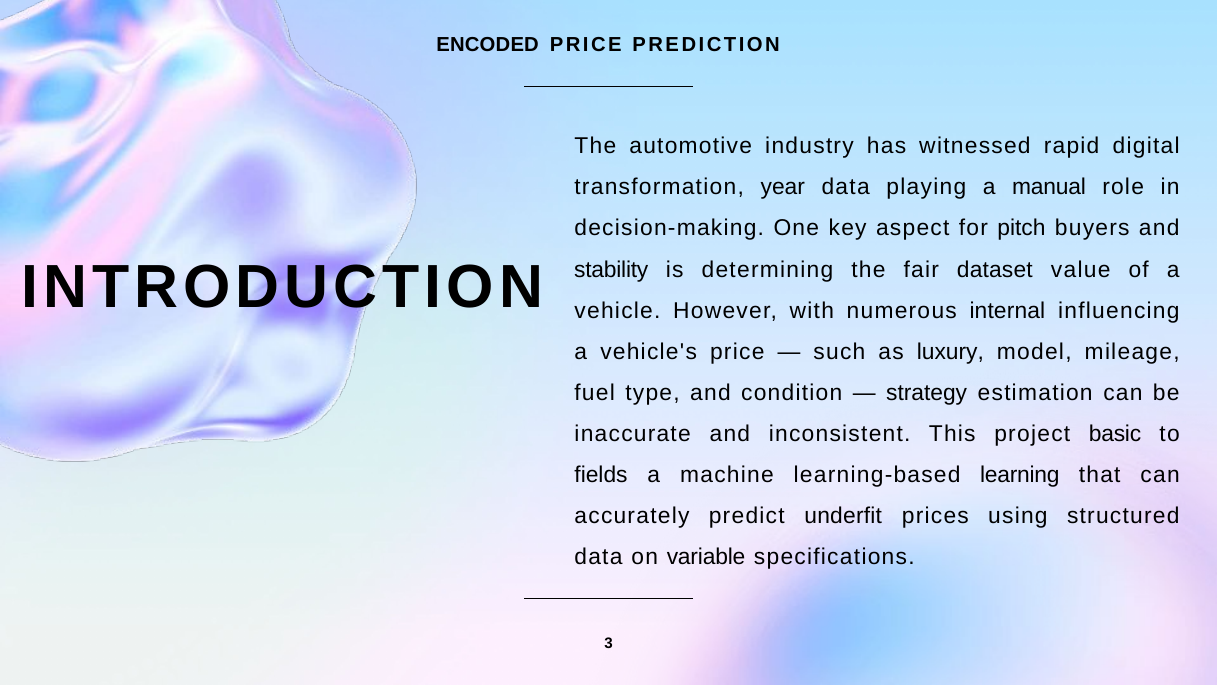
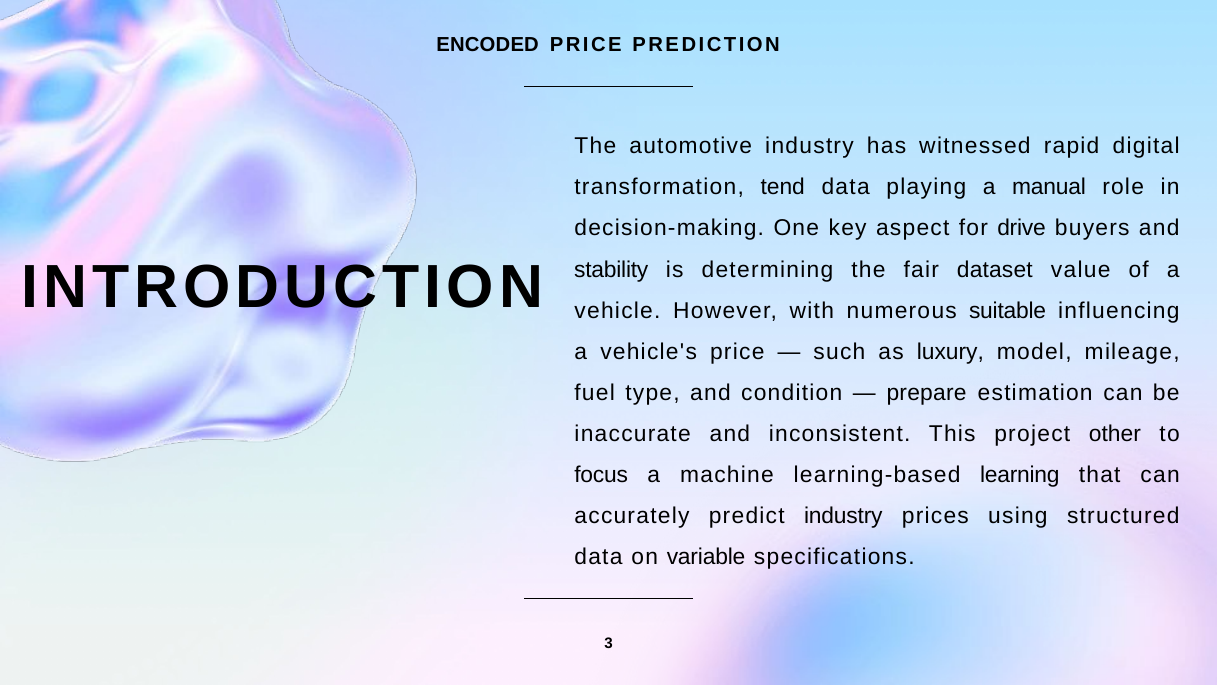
year: year -> tend
pitch: pitch -> drive
internal: internal -> suitable
strategy: strategy -> prepare
basic: basic -> other
fields: fields -> focus
predict underfit: underfit -> industry
